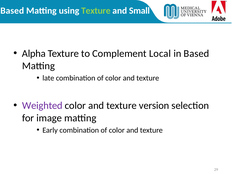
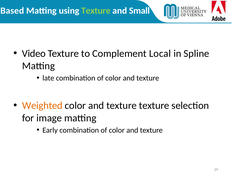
Alpha: Alpha -> Video
in Based: Based -> Spline
Weighted colour: purple -> orange
texture version: version -> texture
